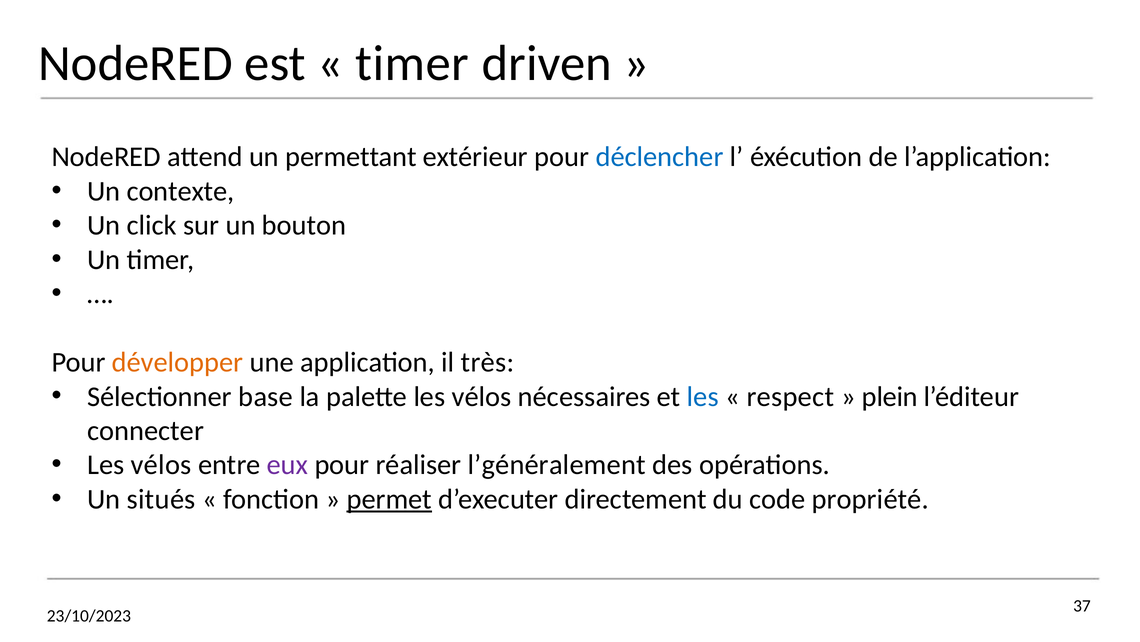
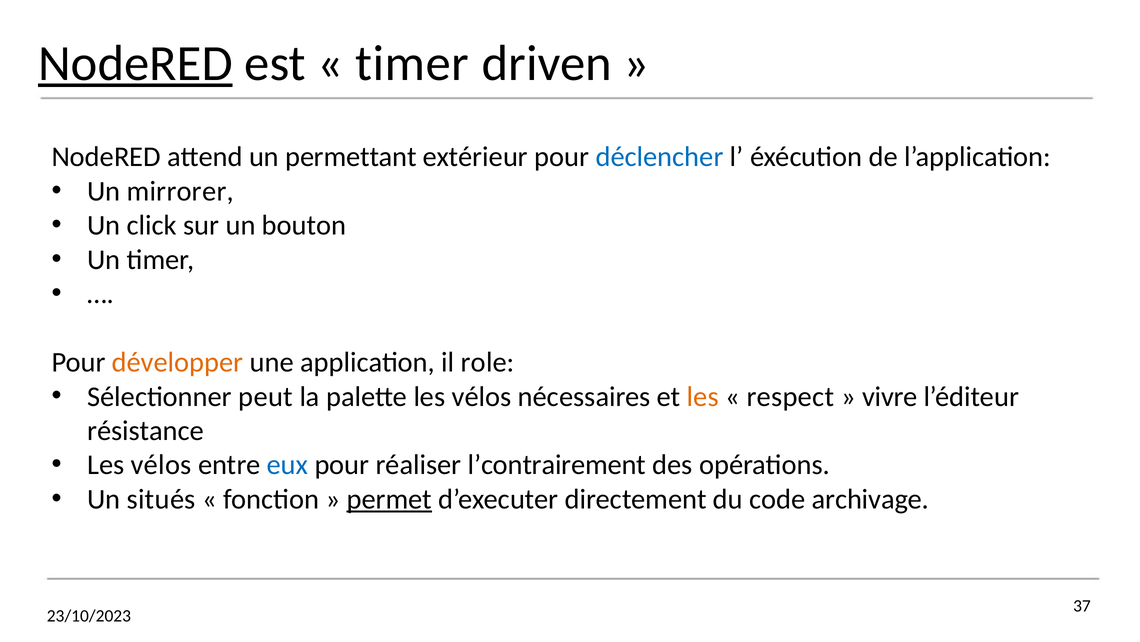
NodeRED at (135, 63) underline: none -> present
contexte: contexte -> mirrorer
très: très -> role
base: base -> peut
les at (703, 396) colour: blue -> orange
plein: plein -> vivre
connecter: connecter -> résistance
eux colour: purple -> blue
l’généralement: l’généralement -> l’contrairement
propriété: propriété -> archivage
